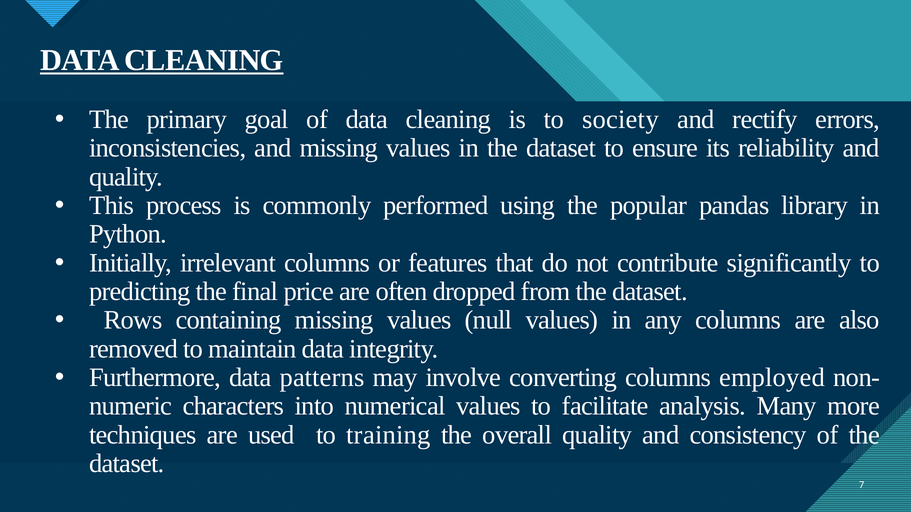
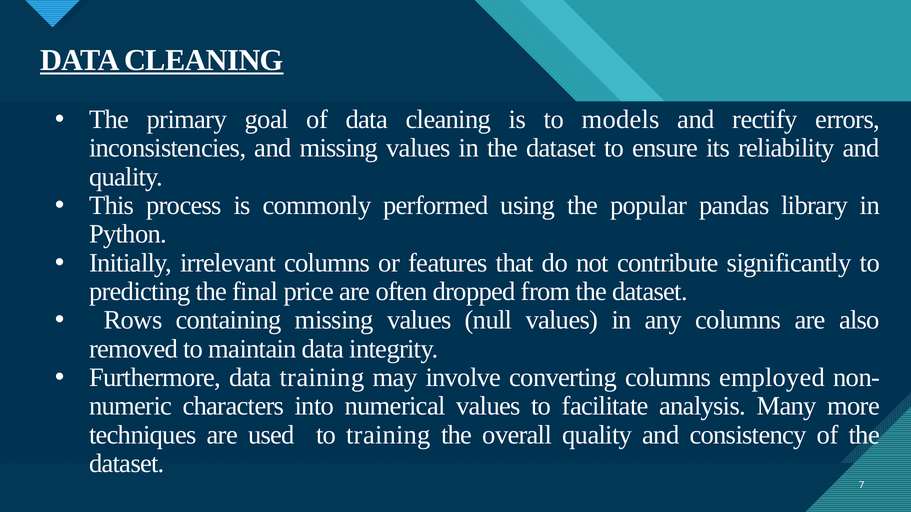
society: society -> models
data patterns: patterns -> training
